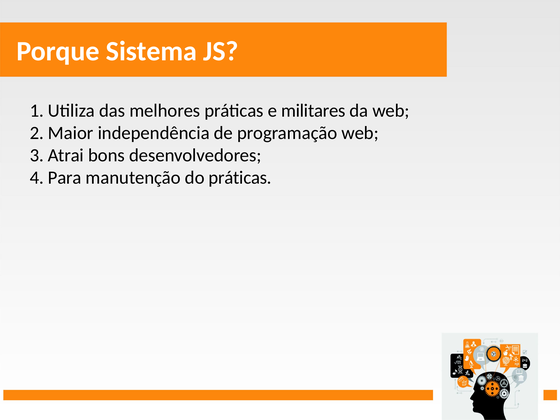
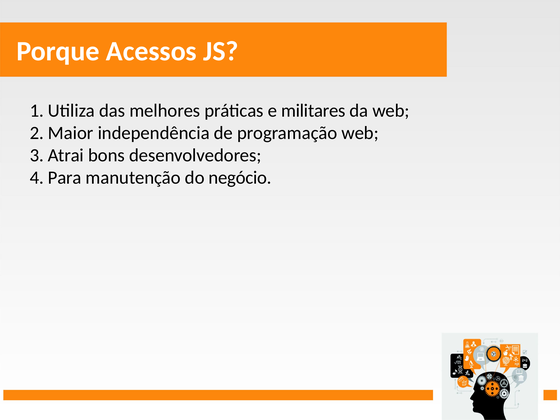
Sistema: Sistema -> Acessos
do práticas: práticas -> negócio
